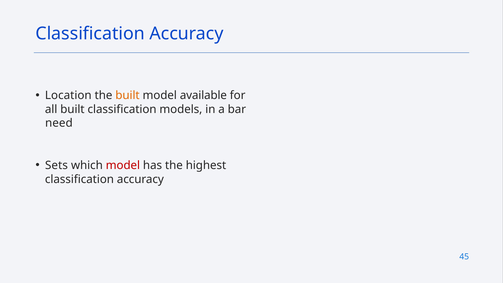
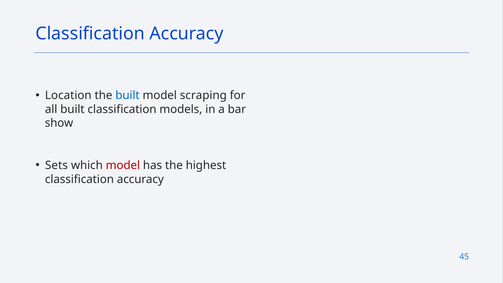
built at (128, 95) colour: orange -> blue
available: available -> scraping
need: need -> show
